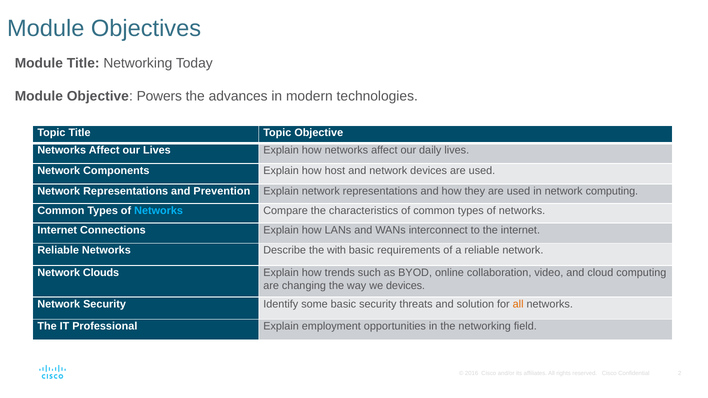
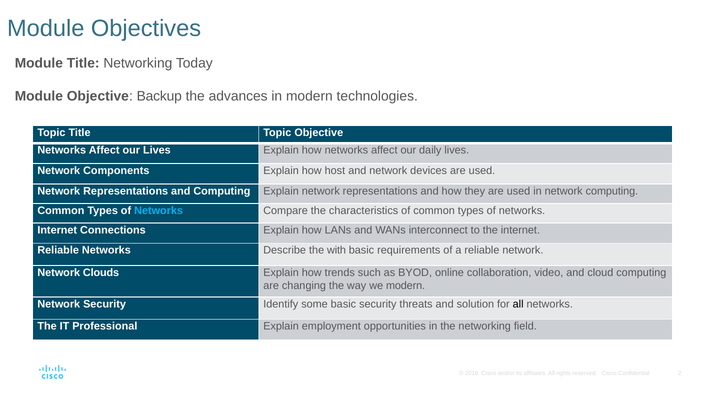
Powers: Powers -> Backup
and Prevention: Prevention -> Computing
we devices: devices -> modern
all at (518, 304) colour: orange -> black
